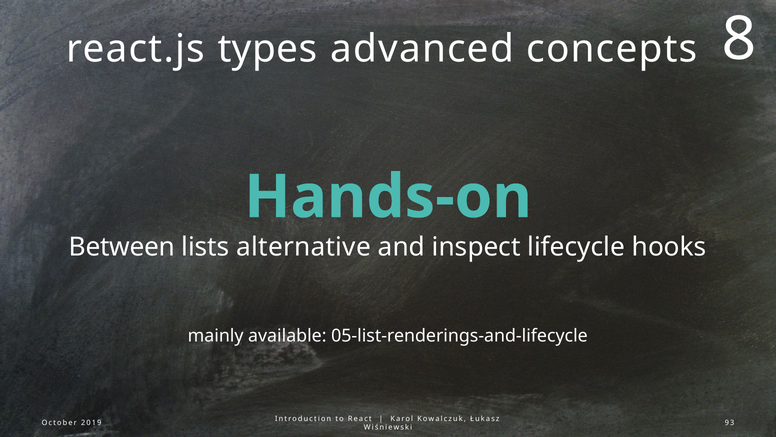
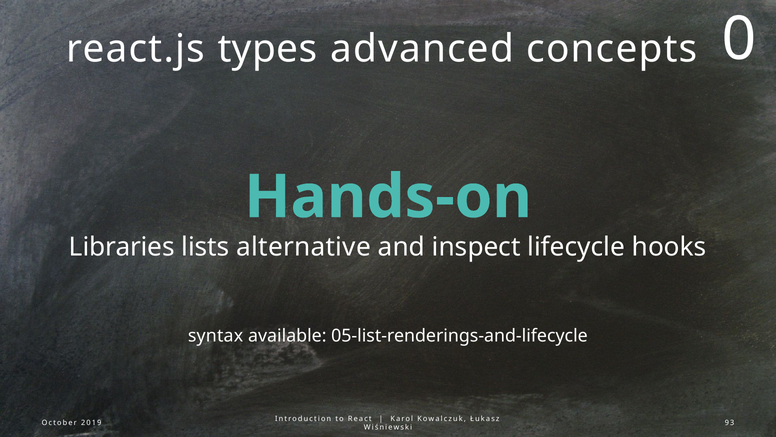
8: 8 -> 0
Between: Between -> Libraries
mainly: mainly -> syntax
